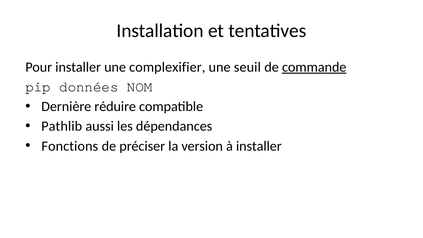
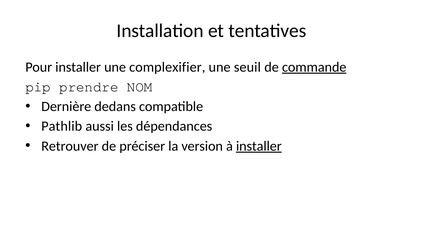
données: données -> prendre
réduire: réduire -> dedans
Fonctions: Fonctions -> Retrouver
installer at (259, 146) underline: none -> present
